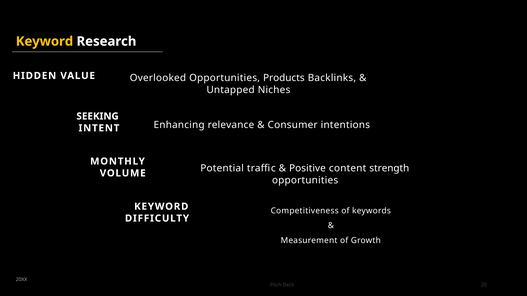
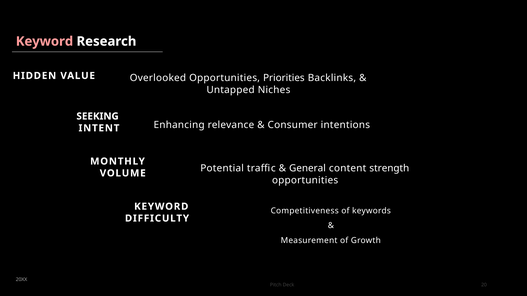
Keyword at (44, 41) colour: yellow -> pink
Products: Products -> Priorities
Positive: Positive -> General
